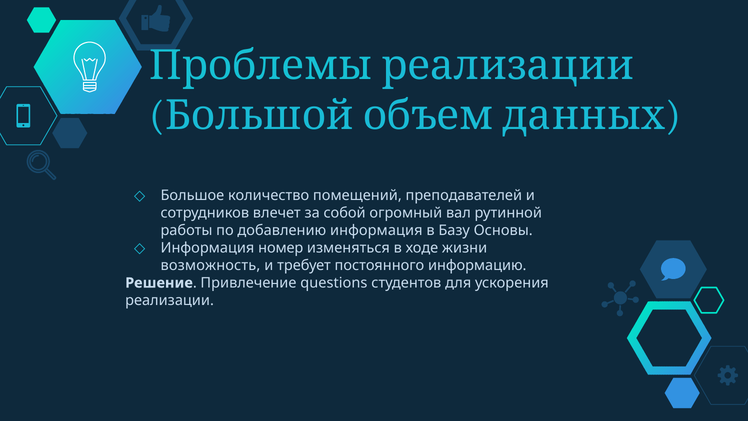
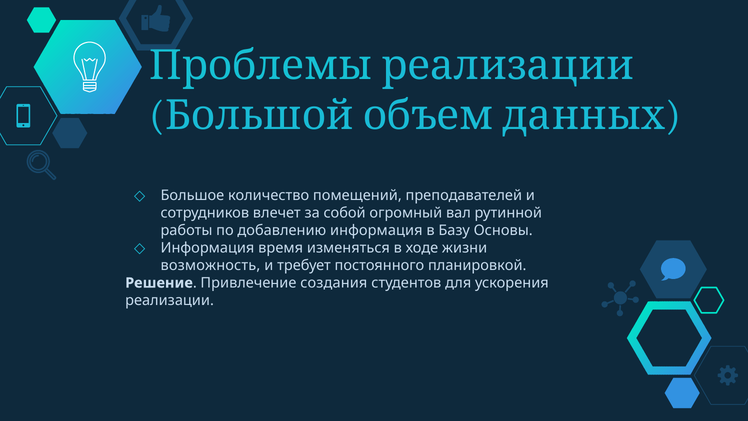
номер: номер -> время
информацию: информацию -> планировкой
questions: questions -> создания
